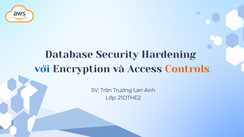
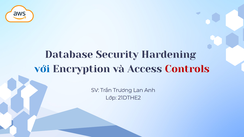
Controls colour: orange -> red
